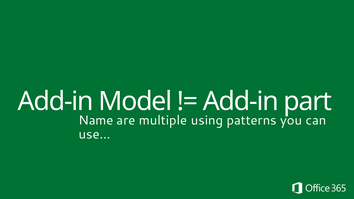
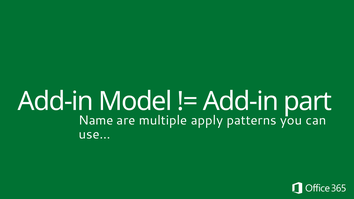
using: using -> apply
